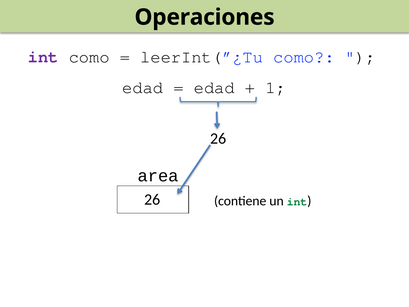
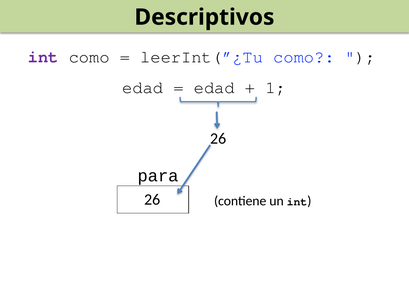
Operaciones: Operaciones -> Descriptivos
area: area -> para
int at (297, 201) colour: green -> black
